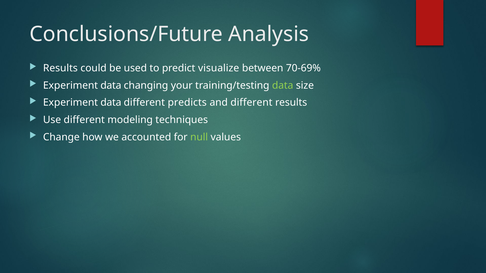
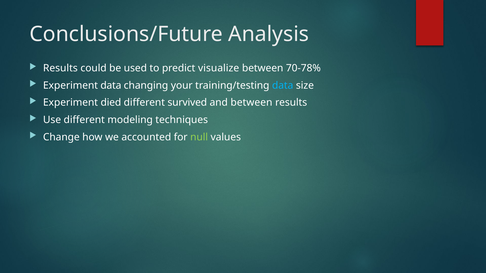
70-69%: 70-69% -> 70-78%
data at (283, 86) colour: light green -> light blue
data at (111, 103): data -> died
predicts: predicts -> survived
and different: different -> between
